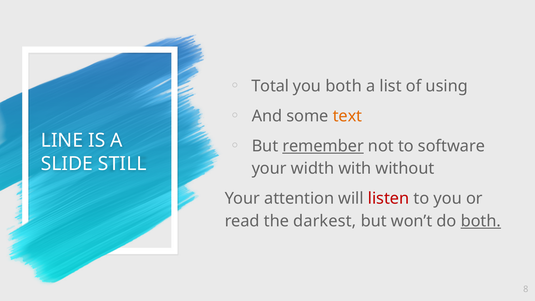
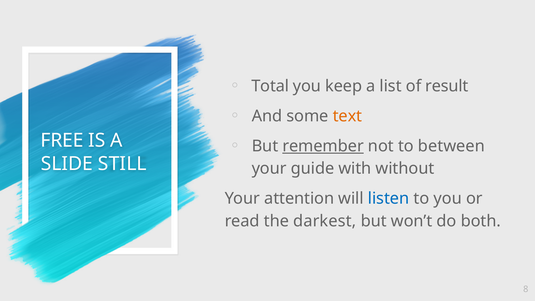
you both: both -> keep
using: using -> result
LINE: LINE -> FREE
software: software -> between
width: width -> guide
listen colour: red -> blue
both at (481, 221) underline: present -> none
